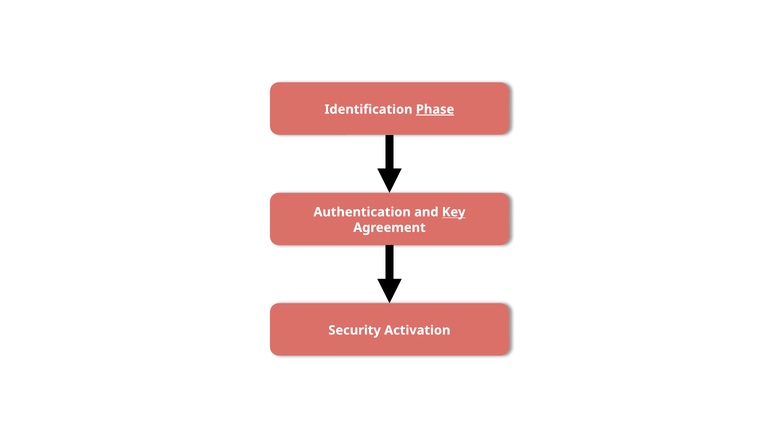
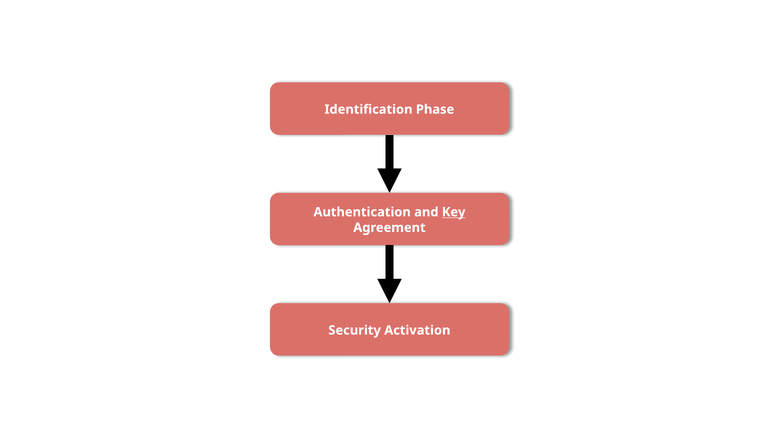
Phase underline: present -> none
